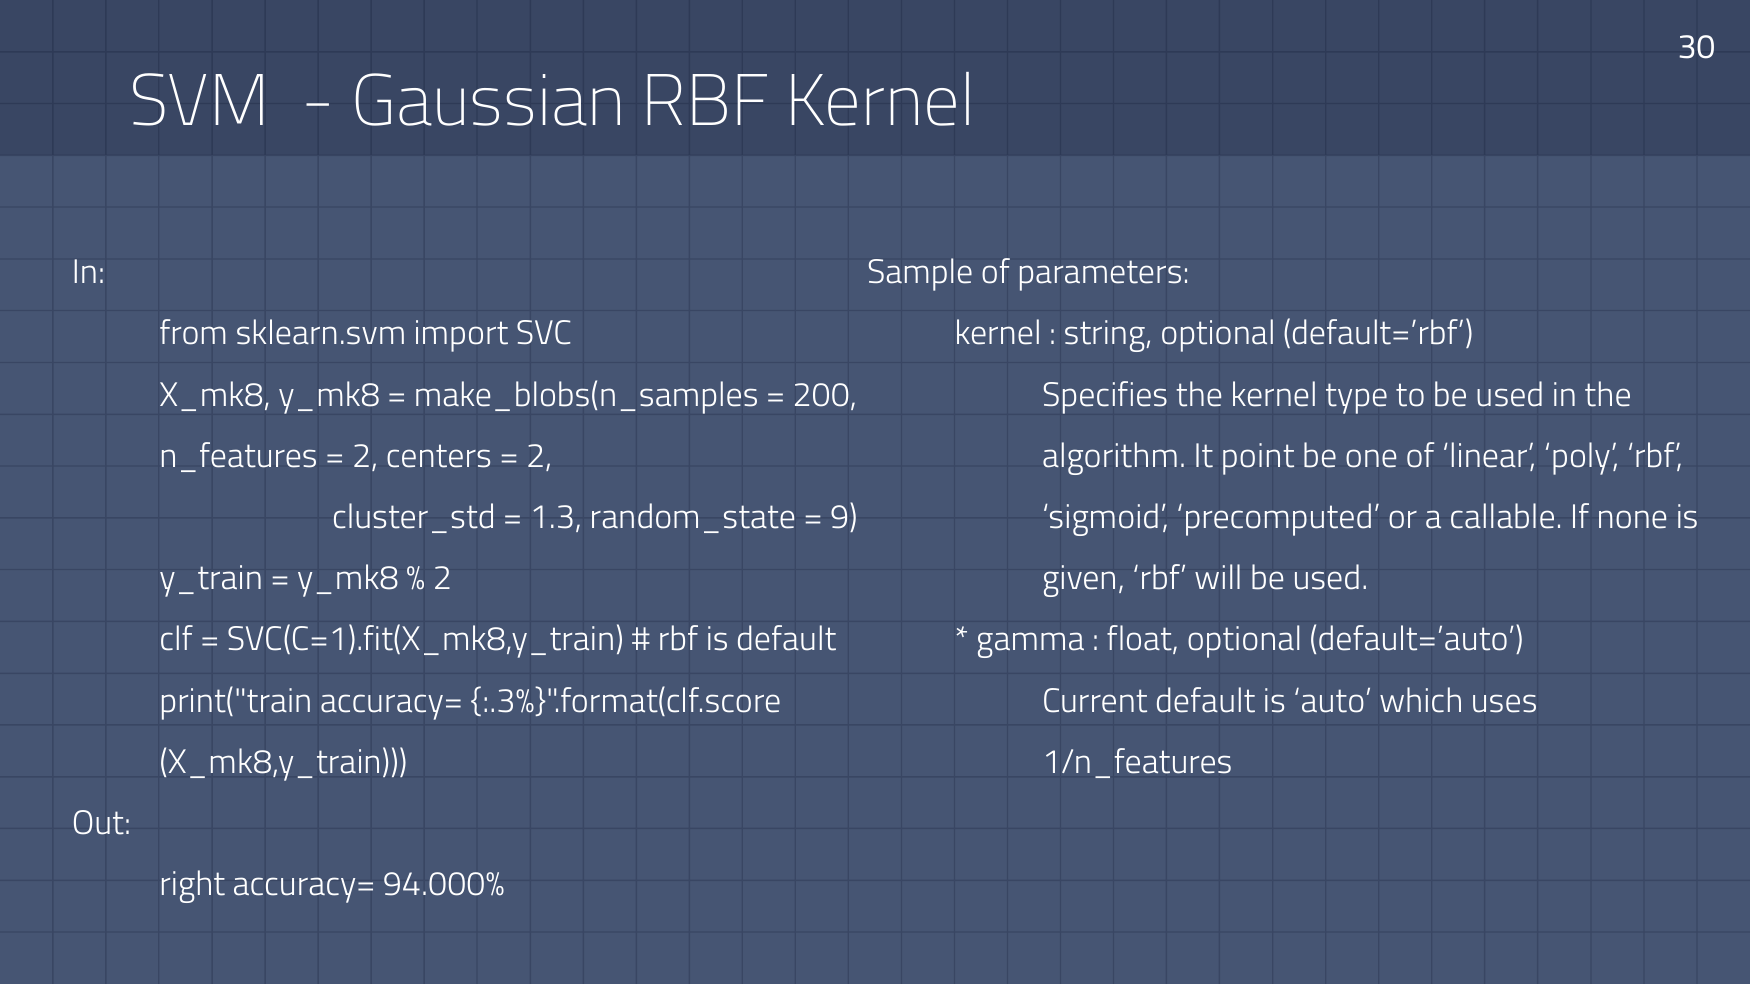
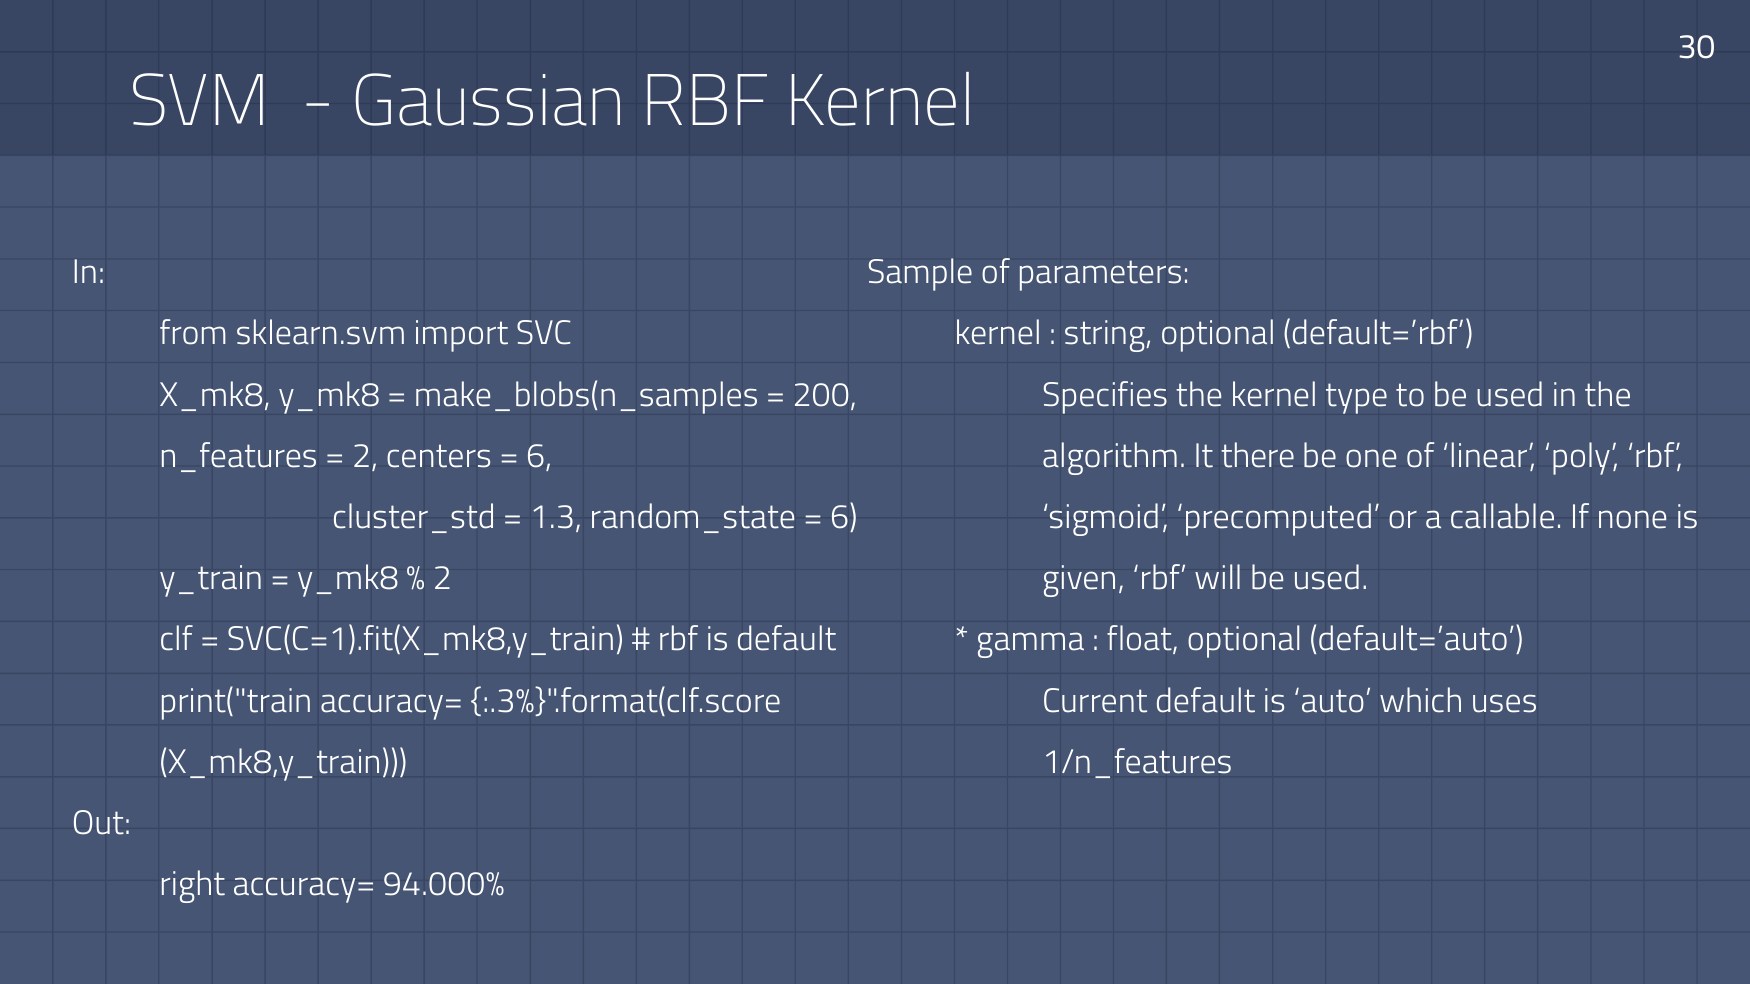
2 at (539, 456): 2 -> 6
point: point -> there
9 at (844, 517): 9 -> 6
